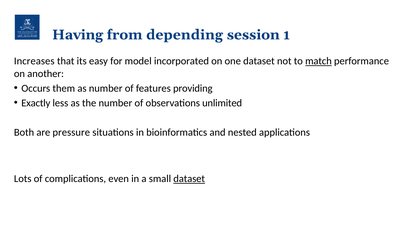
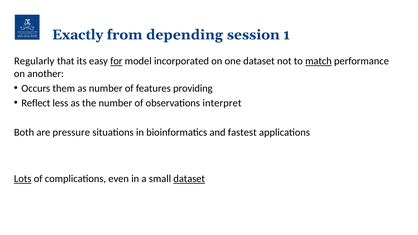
Having: Having -> Exactly
Increases: Increases -> Regularly
for underline: none -> present
Exactly: Exactly -> Reflect
unlimited: unlimited -> interpret
nested: nested -> fastest
Lots underline: none -> present
